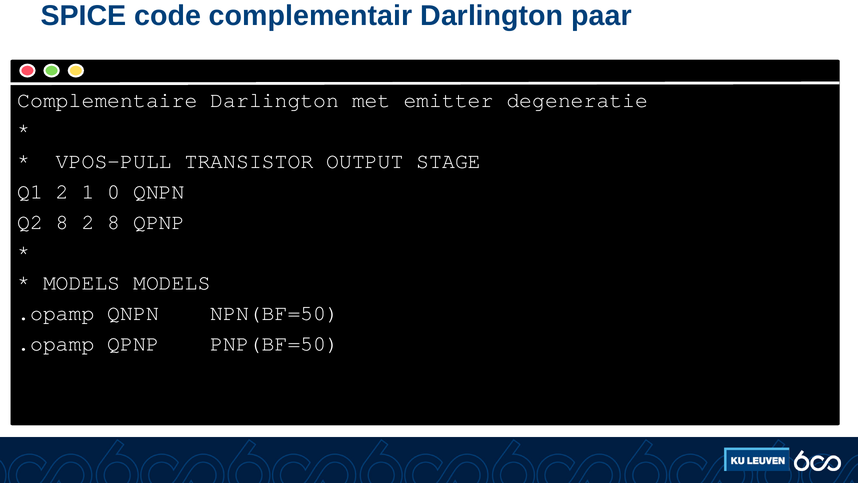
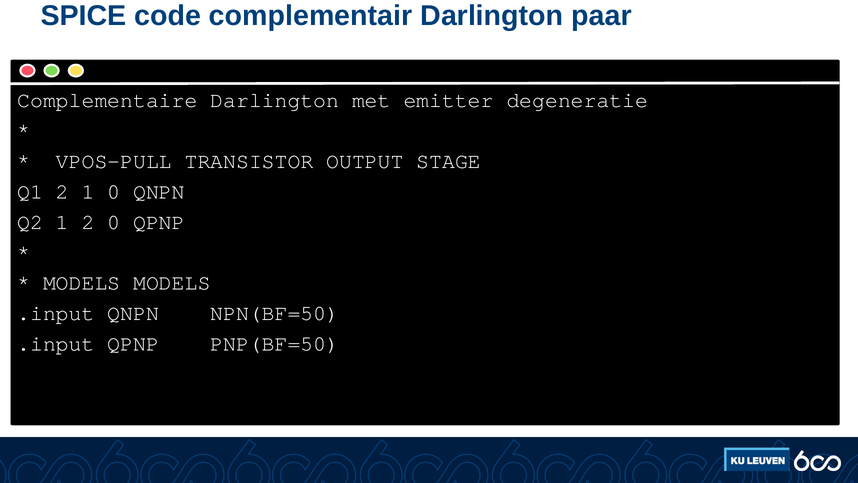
Q2 8: 8 -> 1
2 8: 8 -> 0
.opamp at (56, 313): .opamp -> .input
.opamp at (56, 343): .opamp -> .input
